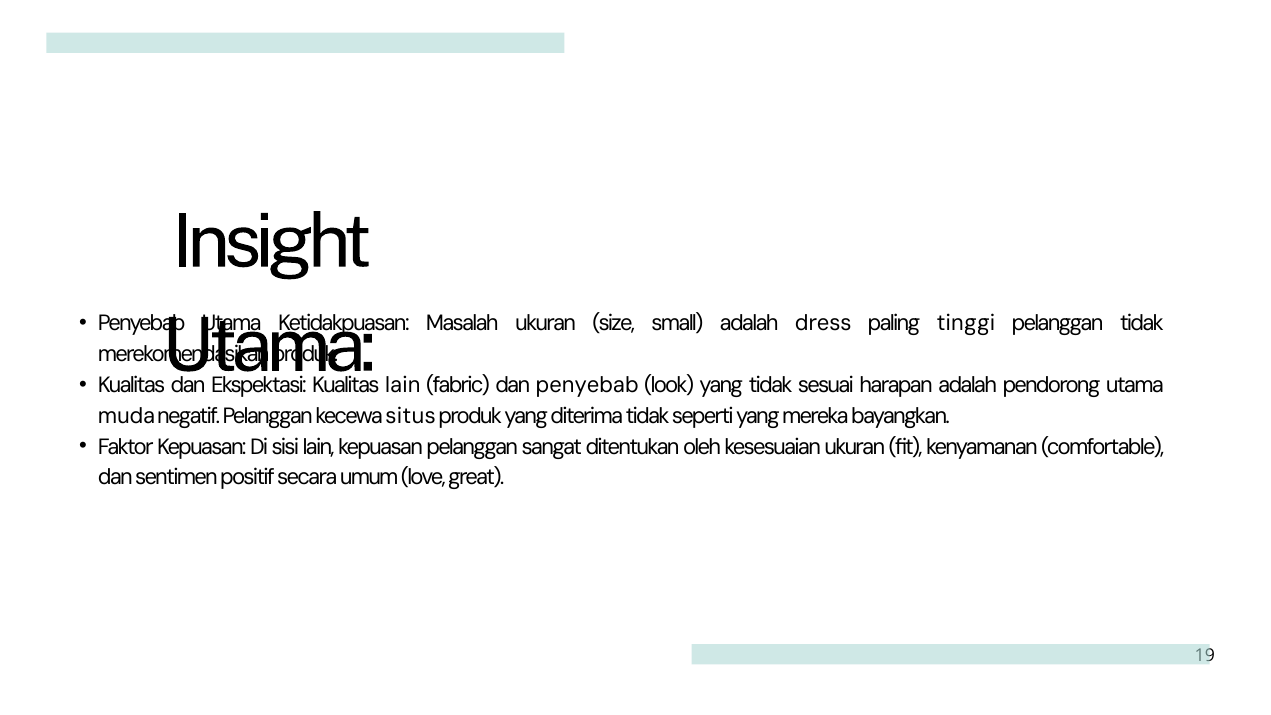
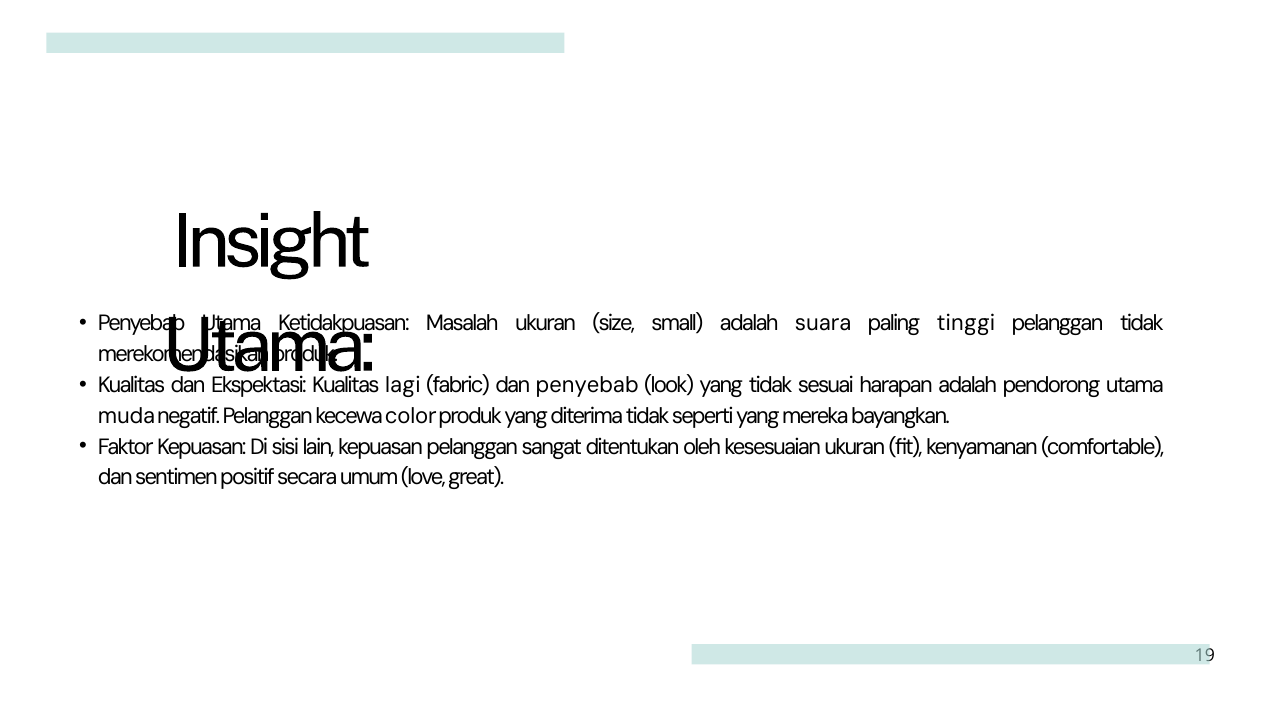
dress: dress -> suara
lain at (403, 385): lain -> lagi
situs: situs -> color
